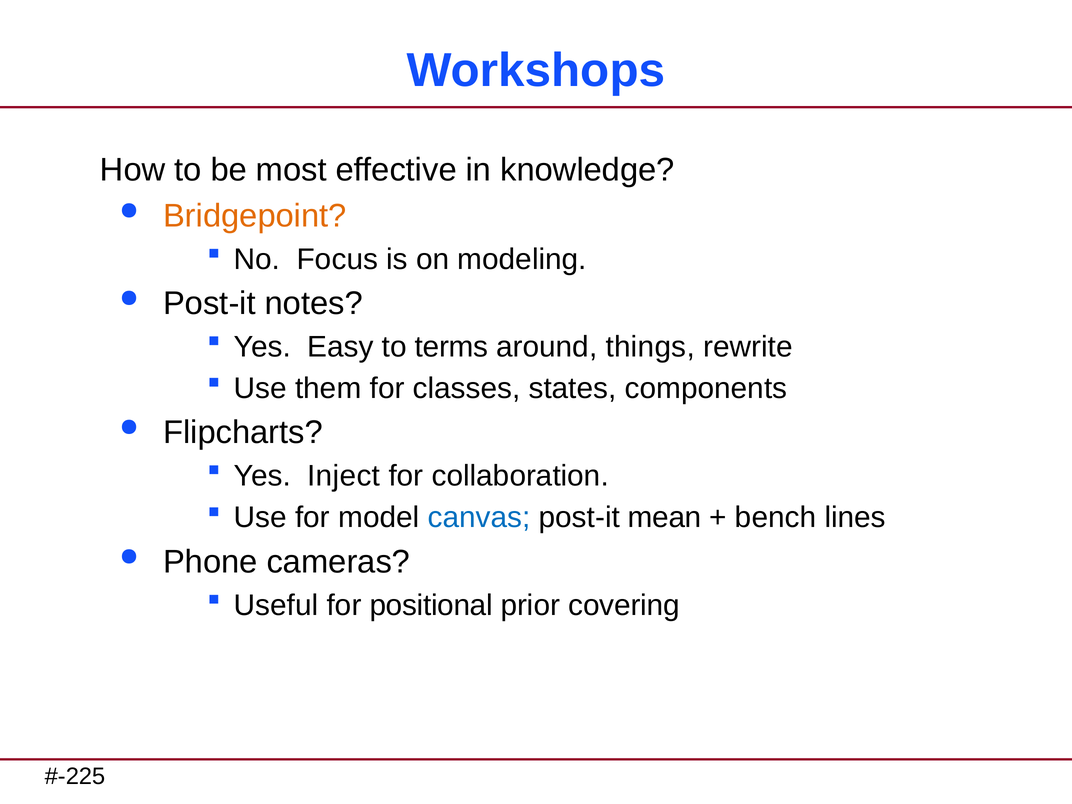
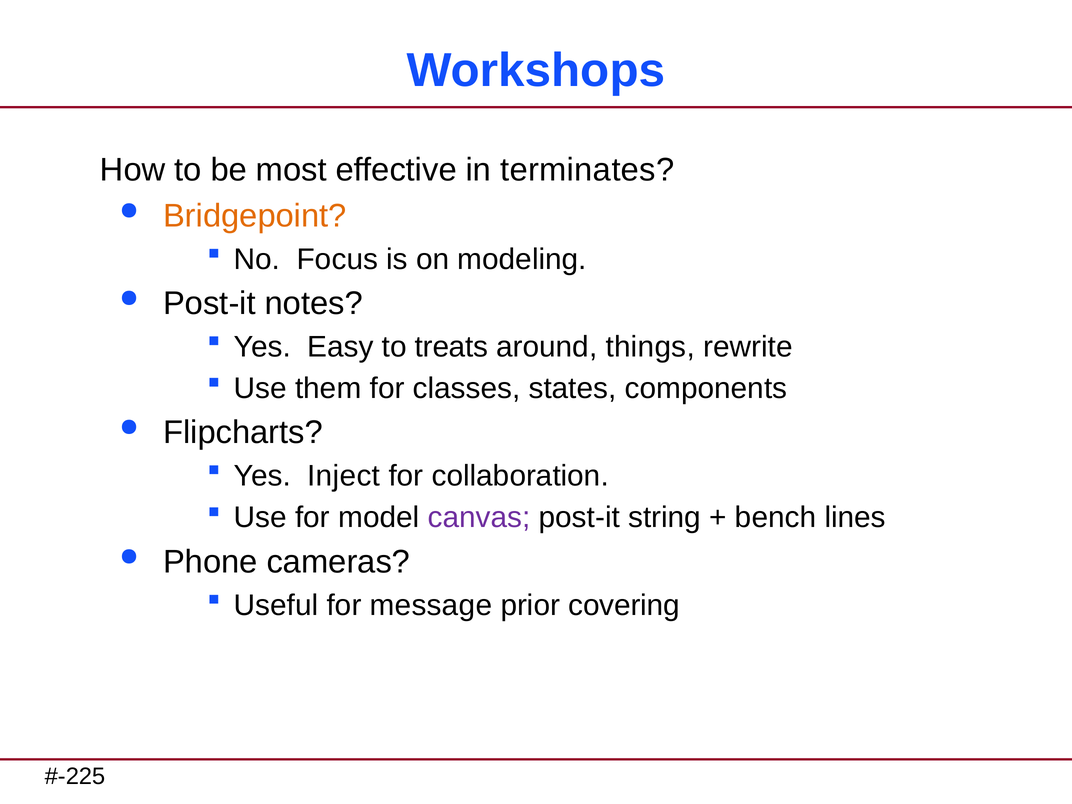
knowledge: knowledge -> terminates
terms: terms -> treats
canvas colour: blue -> purple
mean: mean -> string
positional: positional -> message
